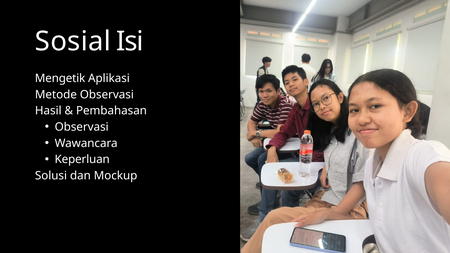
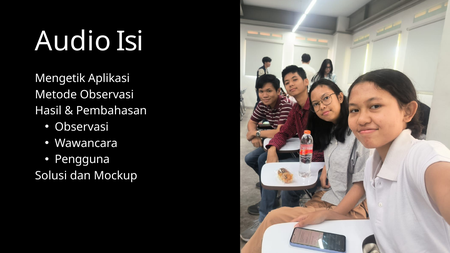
Sosial: Sosial -> Audio
Keperluan: Keperluan -> Pengguna
